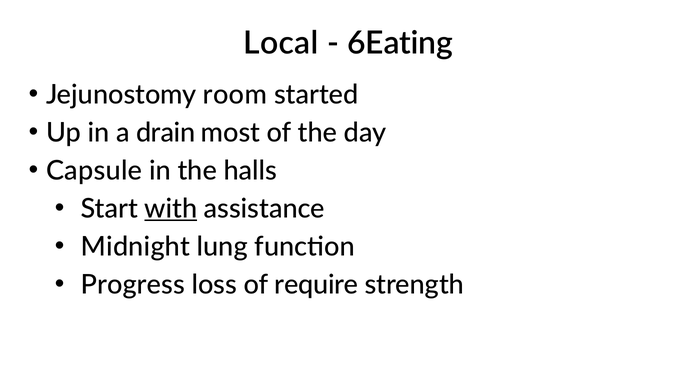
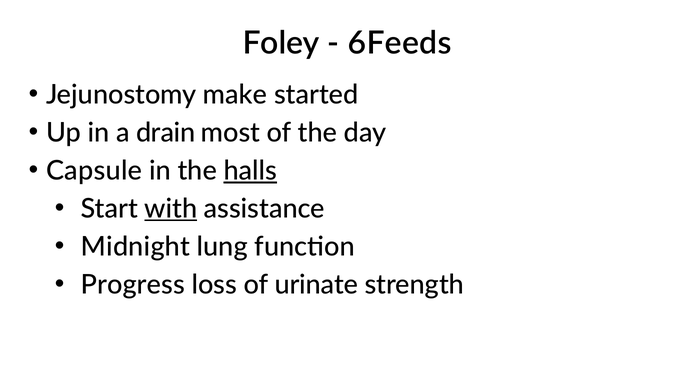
Local: Local -> Foley
6Eating: 6Eating -> 6Feeds
room: room -> make
halls underline: none -> present
require: require -> urinate
